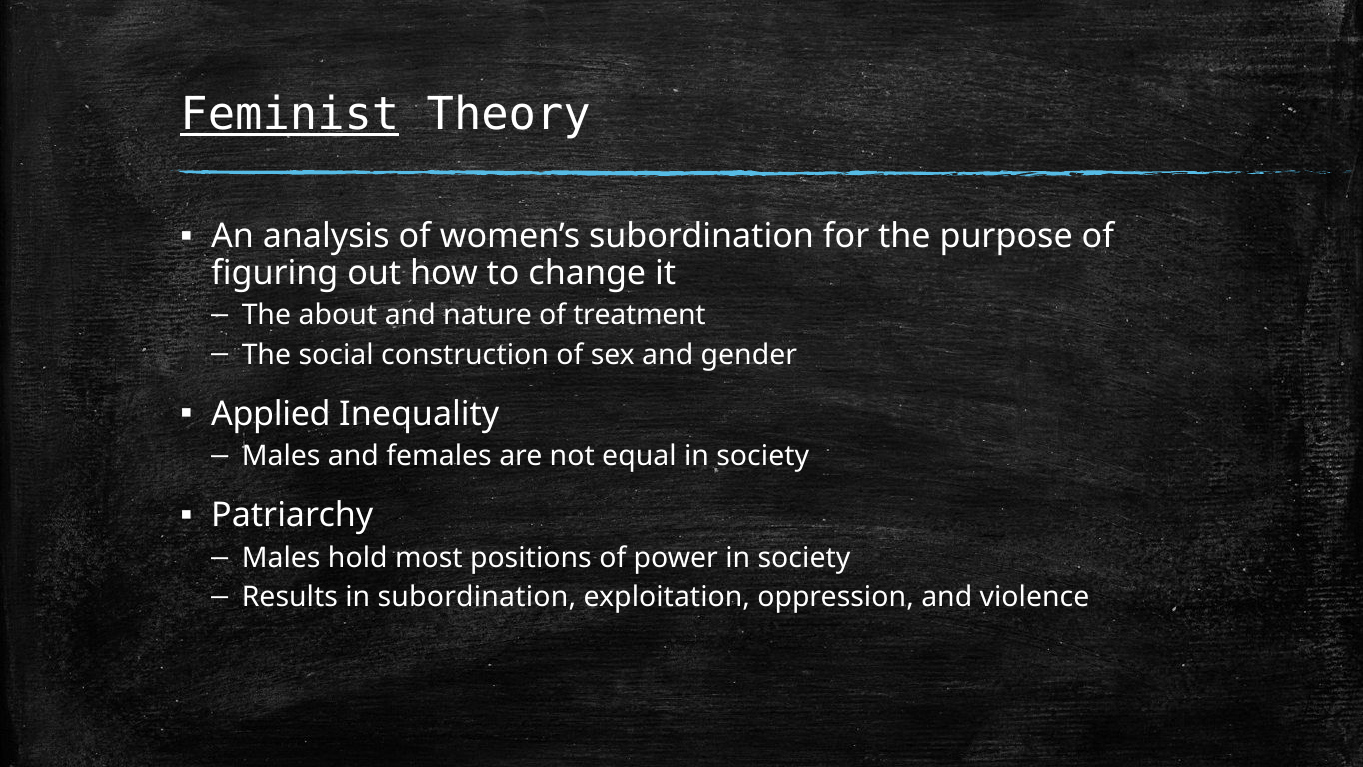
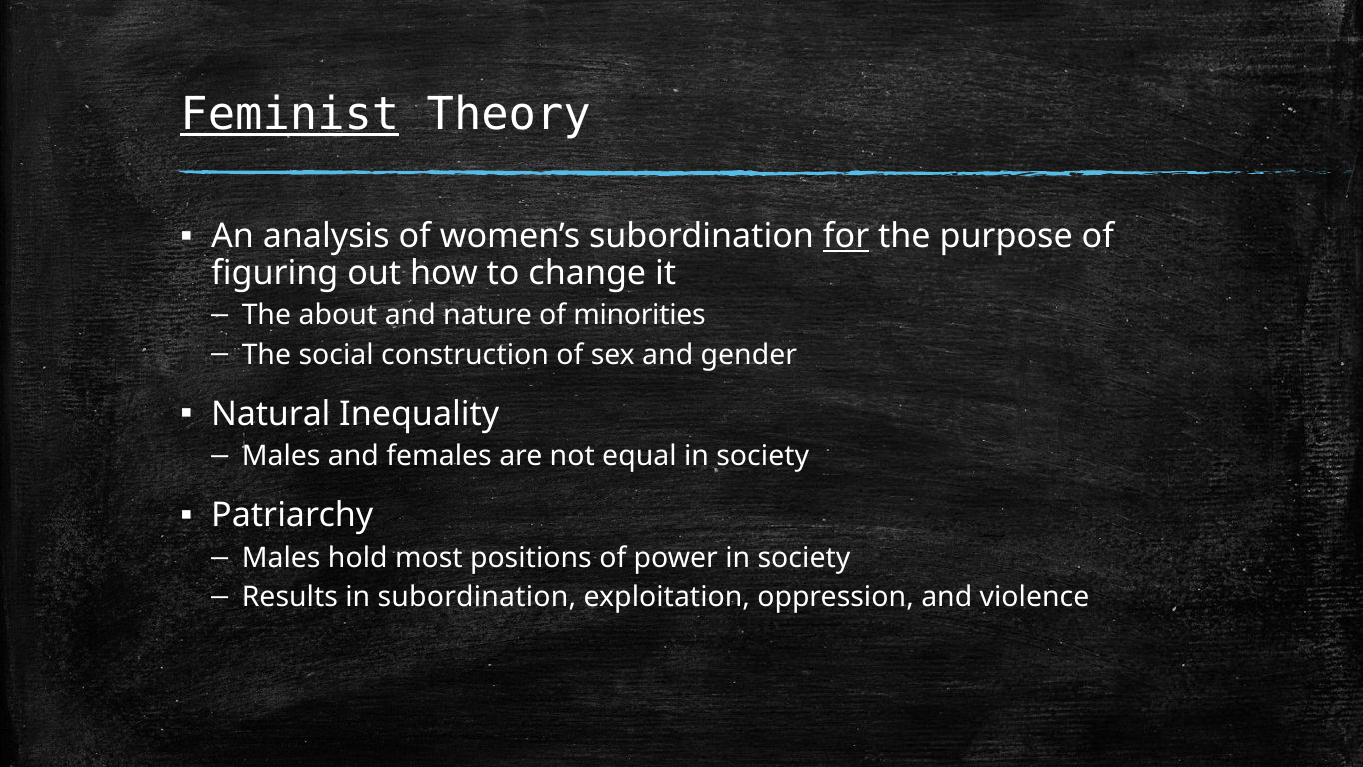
for underline: none -> present
treatment: treatment -> minorities
Applied: Applied -> Natural
